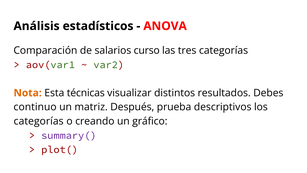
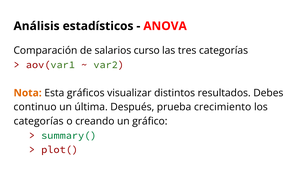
técnicas: técnicas -> gráficos
matriz: matriz -> última
descriptivos: descriptivos -> crecimiento
summary( colour: purple -> green
